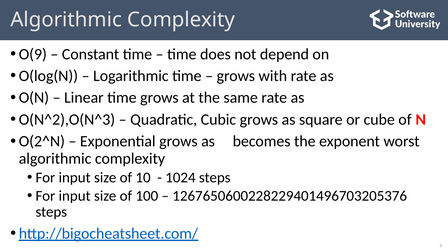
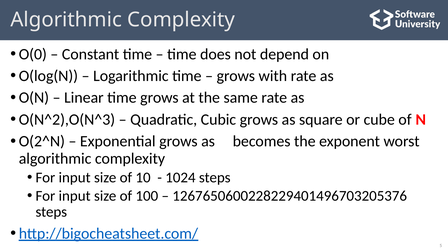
O(9: O(9 -> O(0
